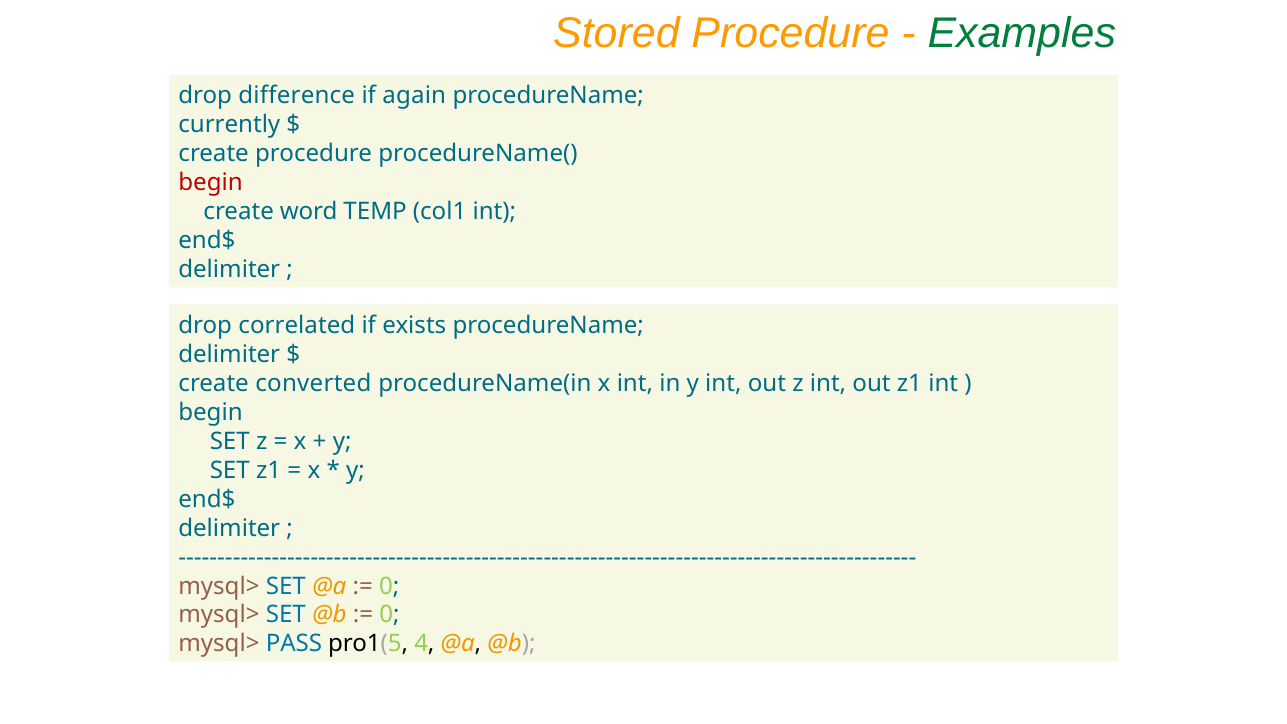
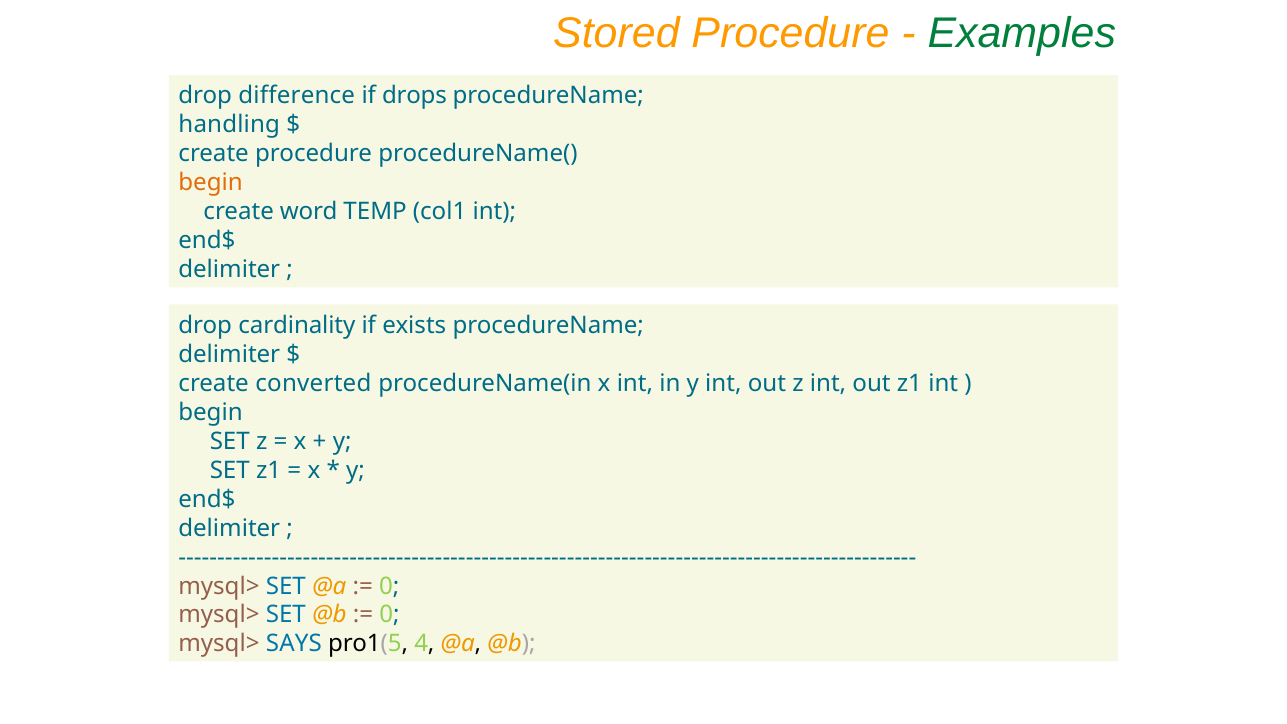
again: again -> drops
currently: currently -> handling
begin at (211, 183) colour: red -> orange
correlated: correlated -> cardinality
PASS: PASS -> SAYS
